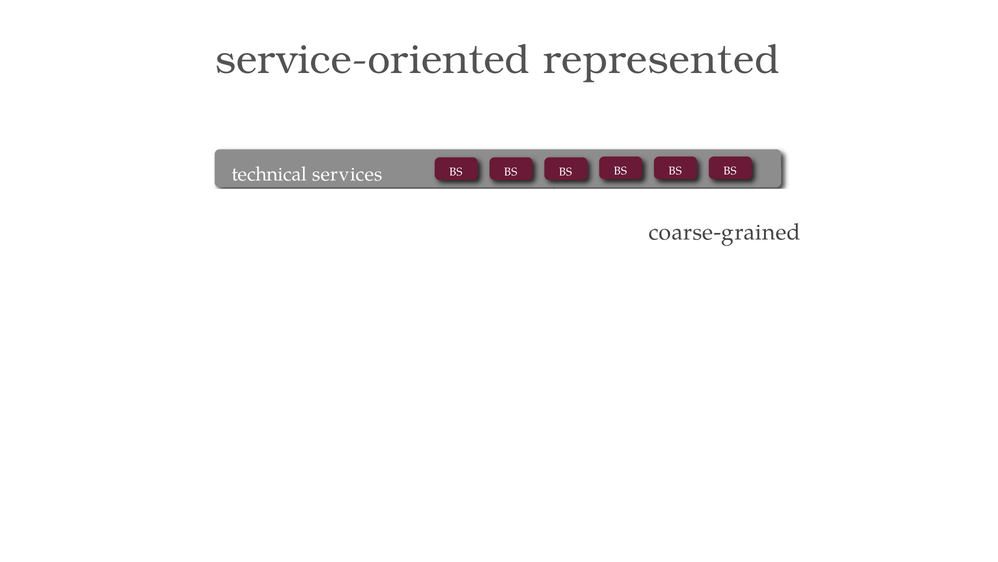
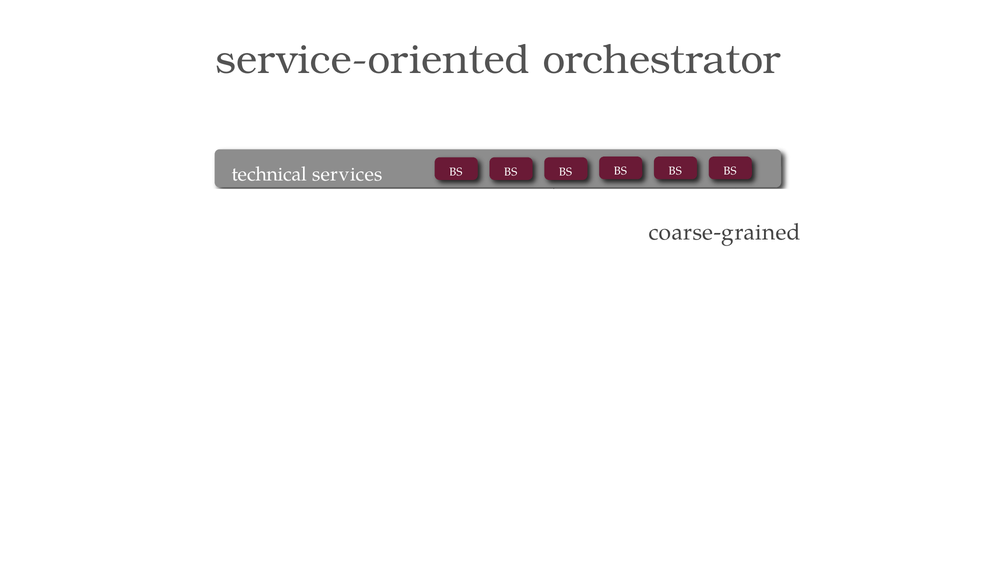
service-oriented represented: represented -> orchestrator
